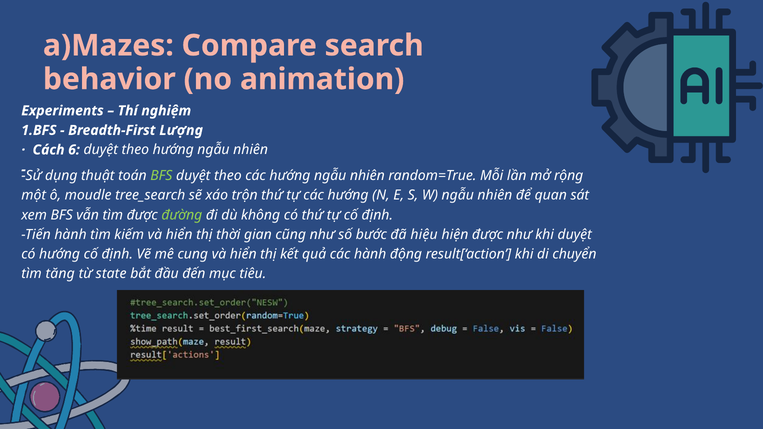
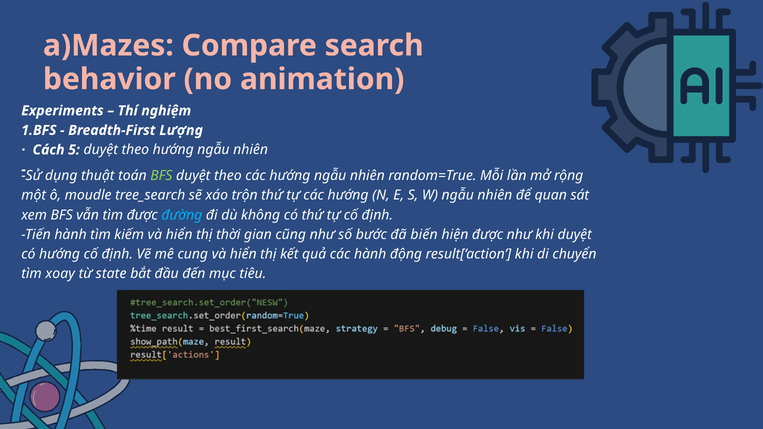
6: 6 -> 5
đường colour: light green -> light blue
hiệu: hiệu -> biến
tăng: tăng -> xoay
